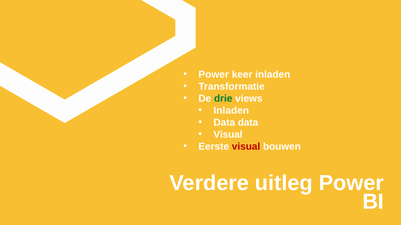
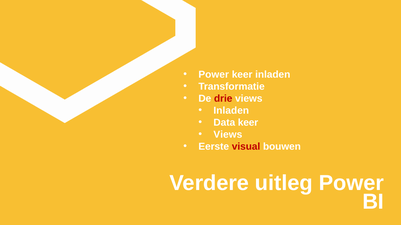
drie colour: green -> red
Data data: data -> keer
Visual at (228, 135): Visual -> Views
